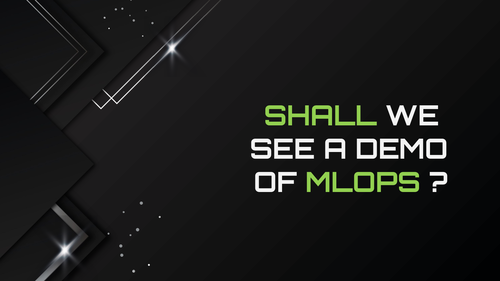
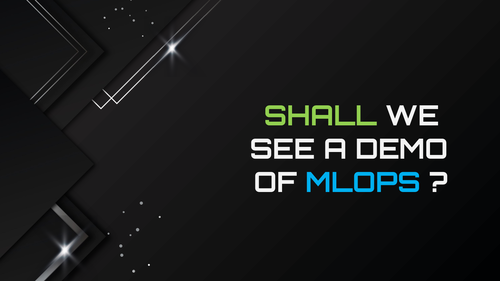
MLOPS colour: light green -> light blue
